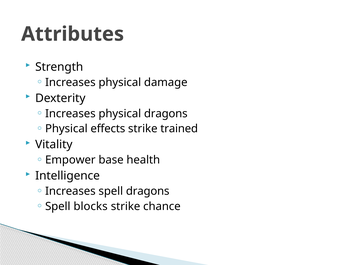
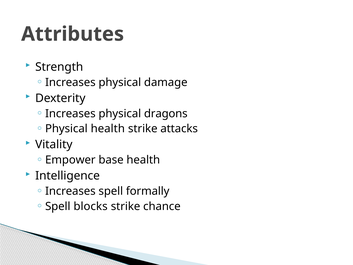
Physical effects: effects -> health
trained: trained -> attacks
spell dragons: dragons -> formally
